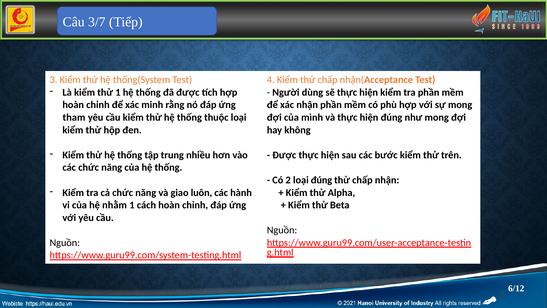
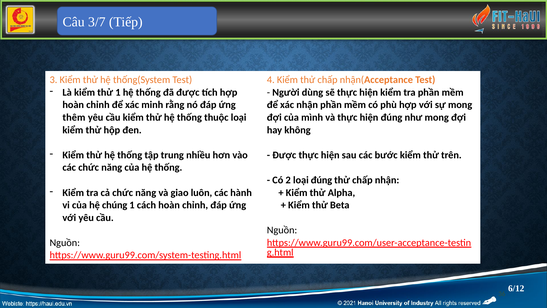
tham: tham -> thêm
nhằm: nhằm -> chúng
